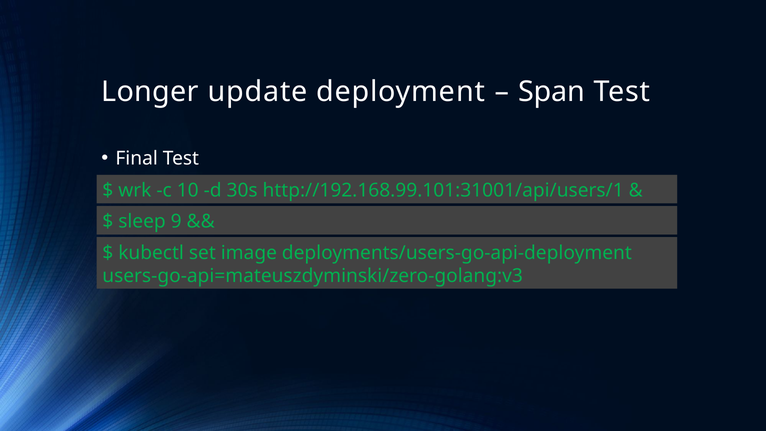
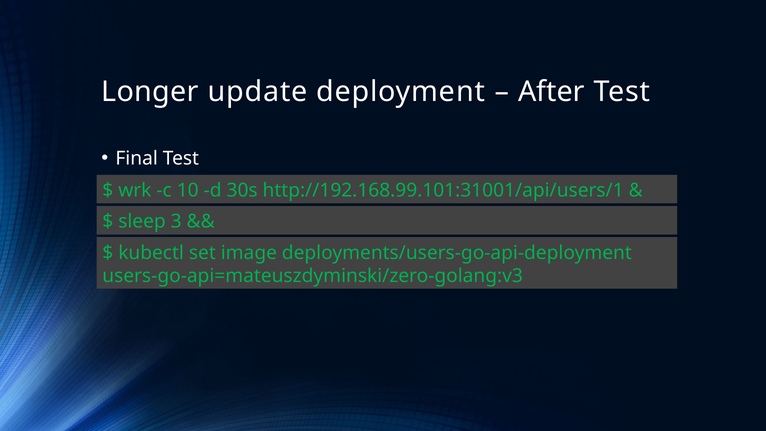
Span: Span -> After
9: 9 -> 3
